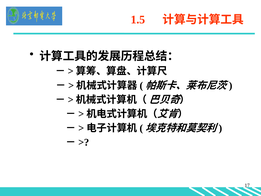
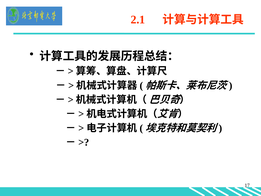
1.5: 1.5 -> 2.1
